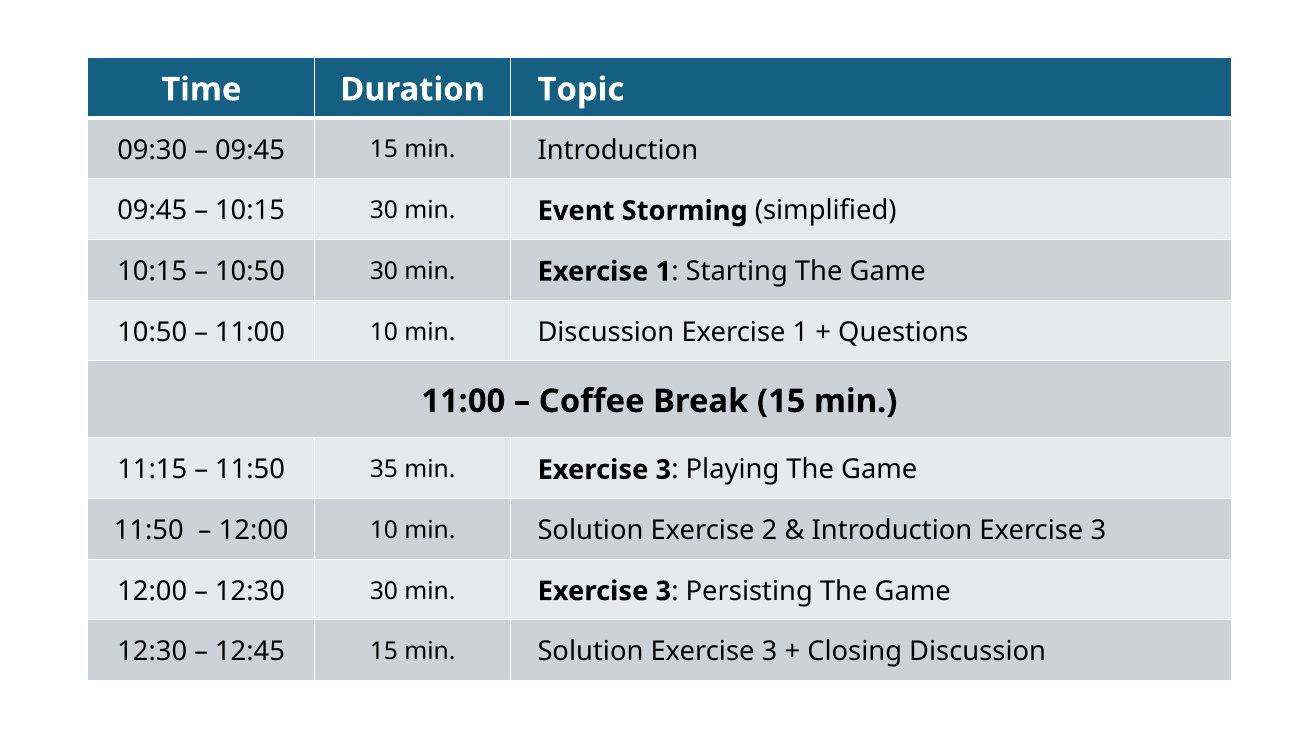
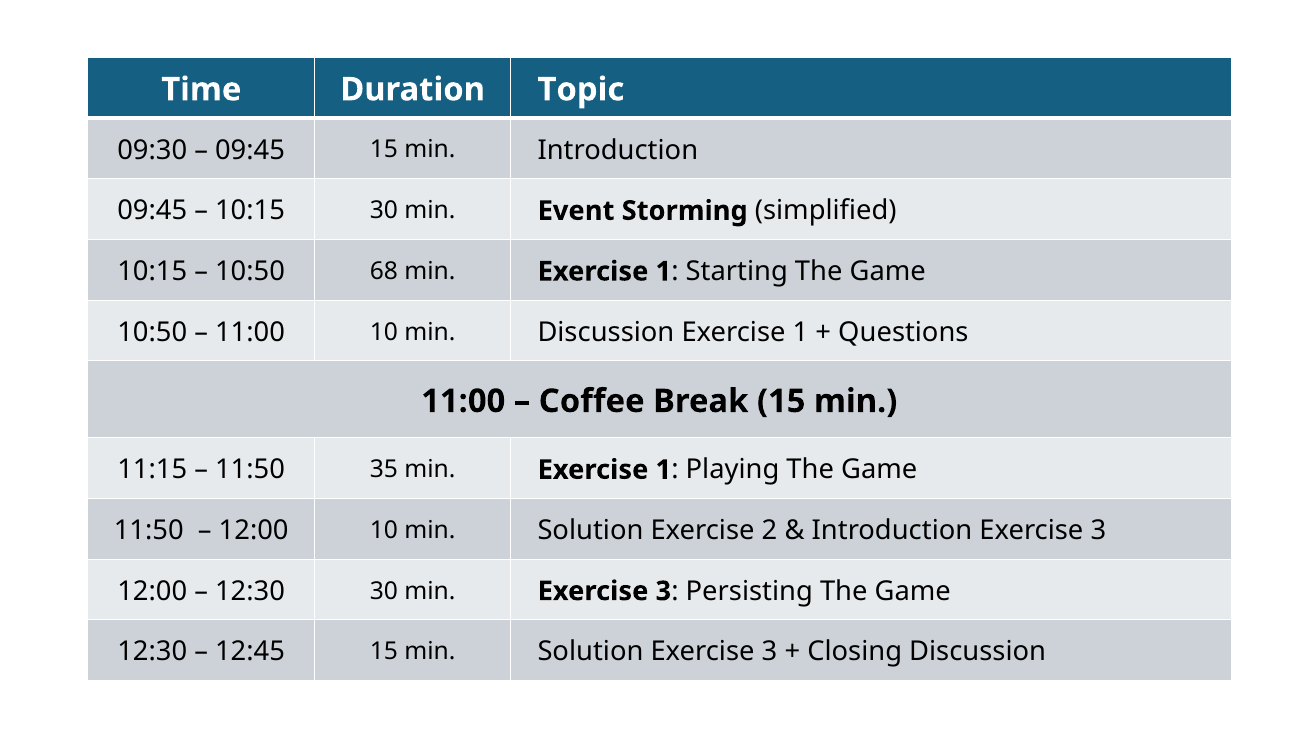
10:50 30: 30 -> 68
35 min Exercise 3: 3 -> 1
